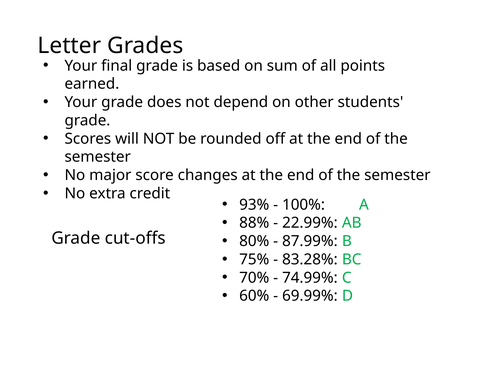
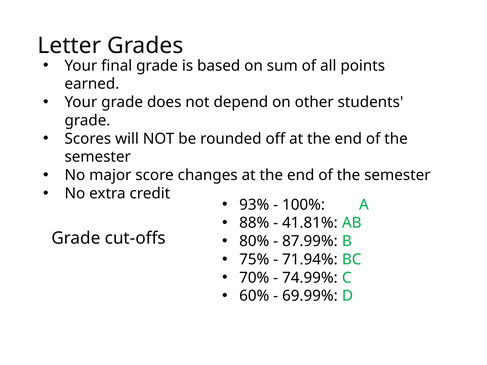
22.99%: 22.99% -> 41.81%
83.28%: 83.28% -> 71.94%
